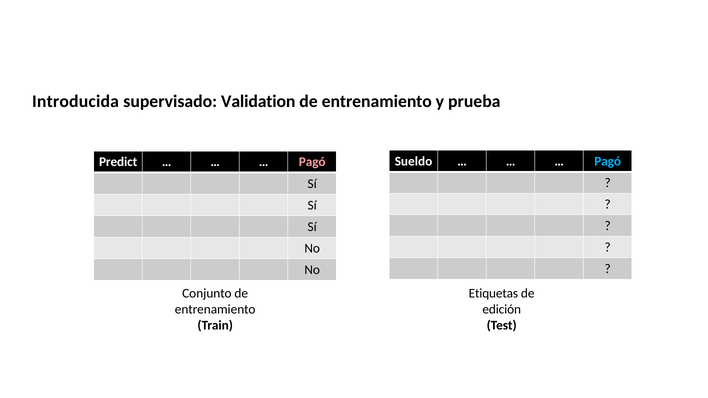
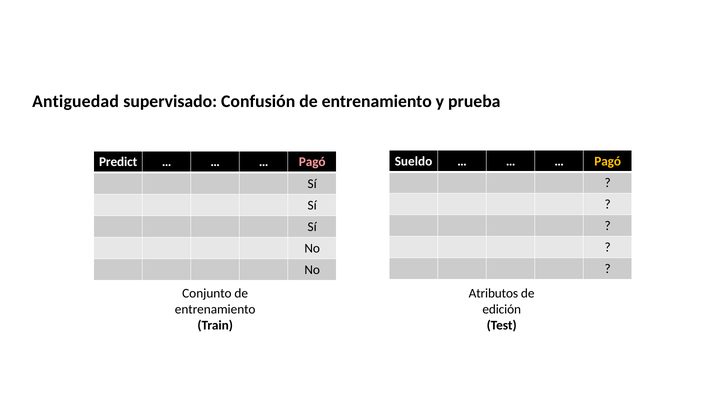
Introducida: Introducida -> Antiguedad
Validation: Validation -> Confusión
Pagó at (608, 161) colour: light blue -> yellow
Etiquetas: Etiquetas -> Atributos
